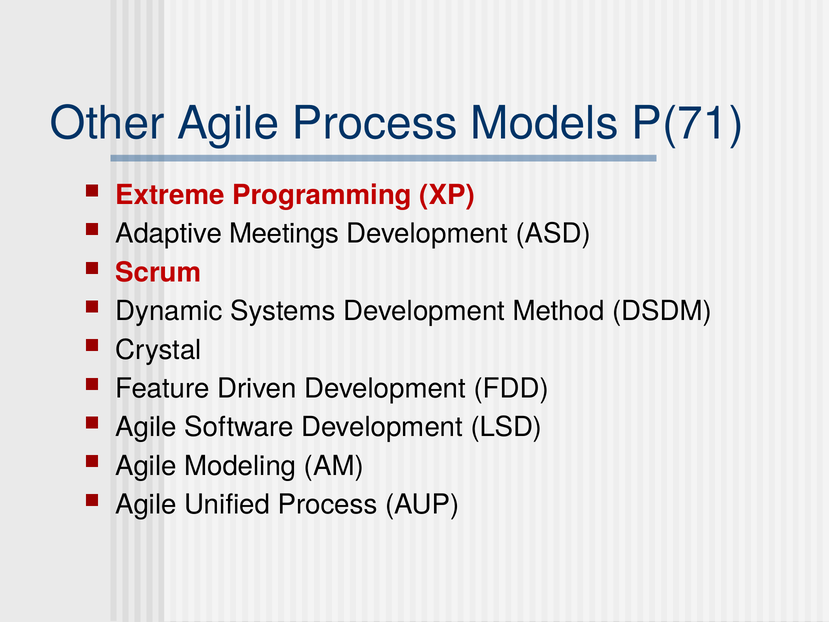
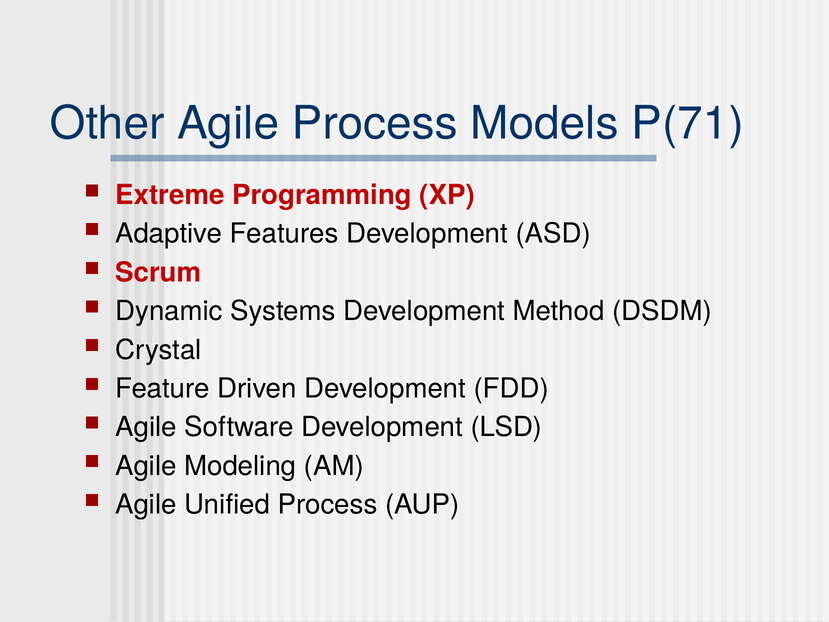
Meetings: Meetings -> Features
